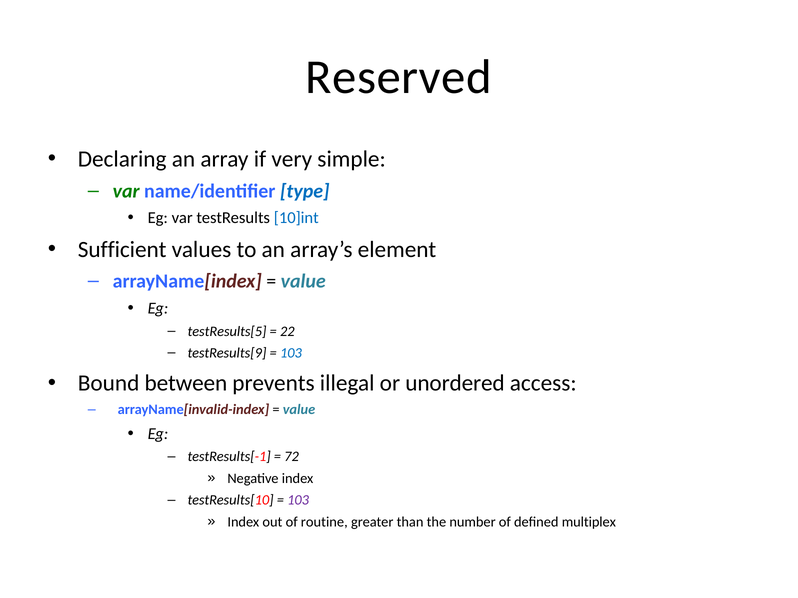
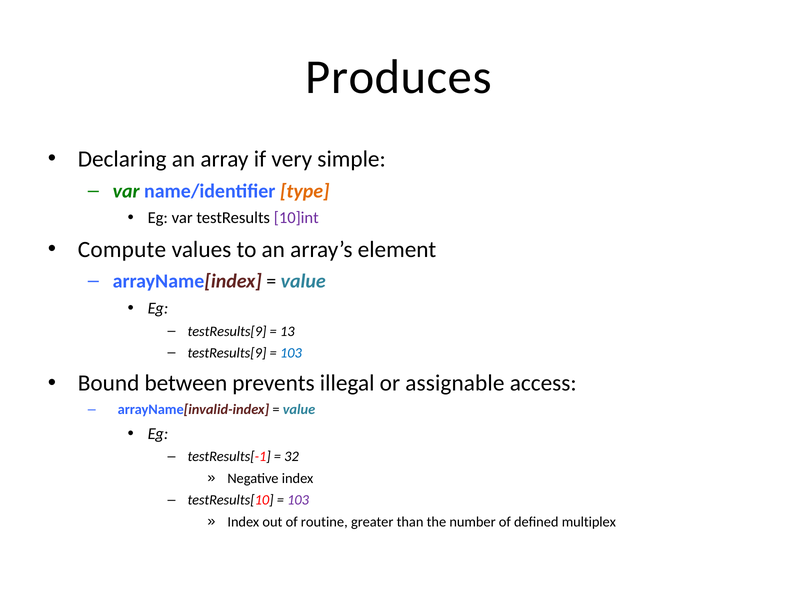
Reserved: Reserved -> Produces
type colour: blue -> orange
10]int colour: blue -> purple
Sufficient: Sufficient -> Compute
testResults[5 at (227, 332): testResults[5 -> testResults[9
22: 22 -> 13
unordered: unordered -> assignable
72: 72 -> 32
